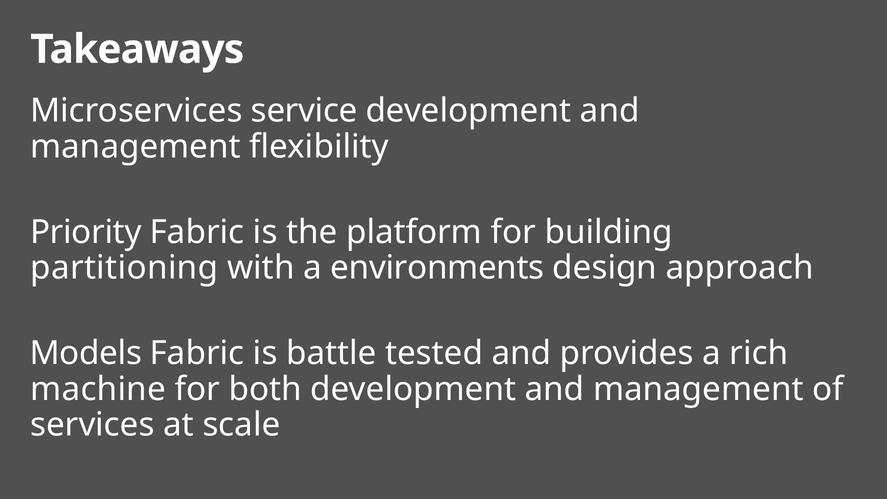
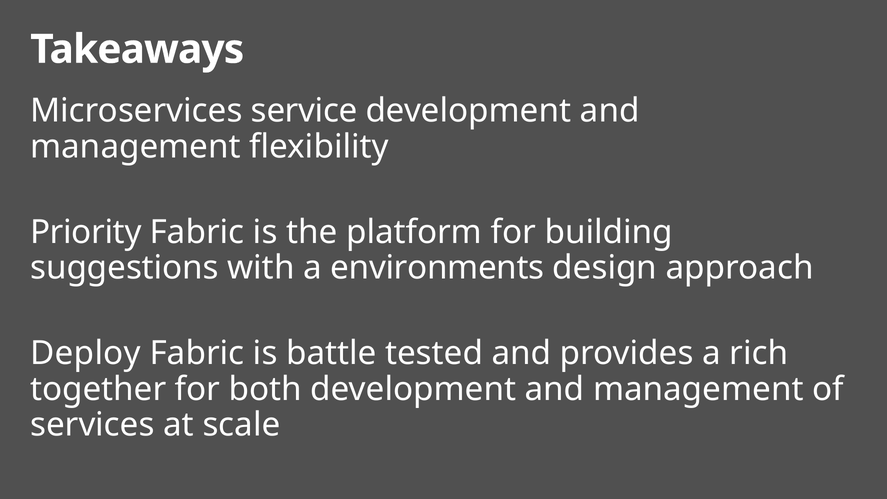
partitioning: partitioning -> suggestions
Models: Models -> Deploy
machine: machine -> together
